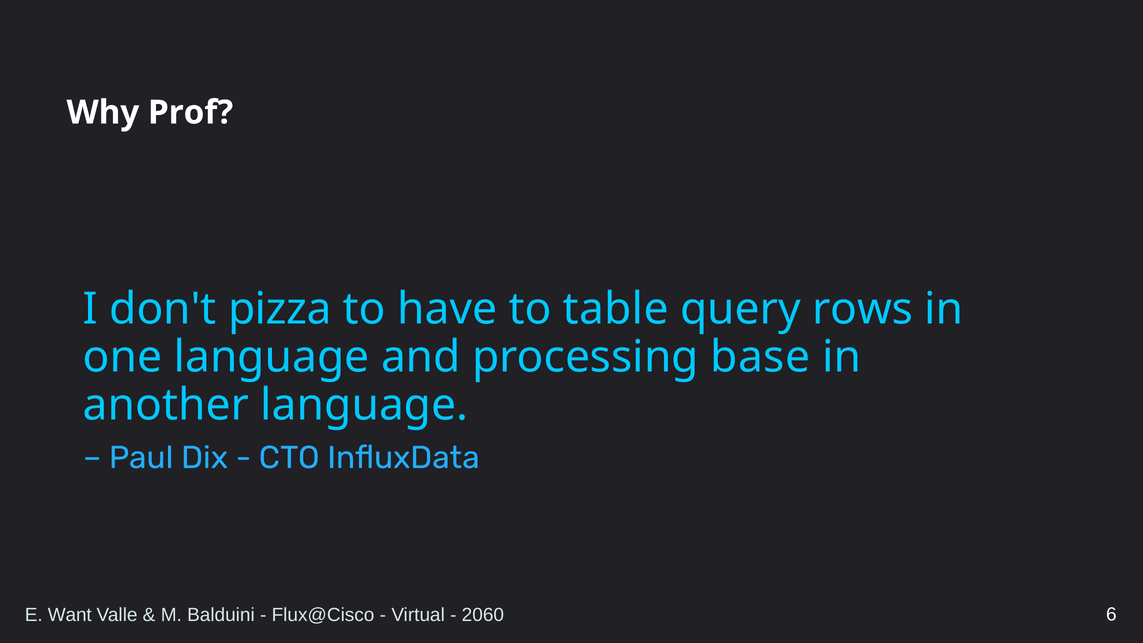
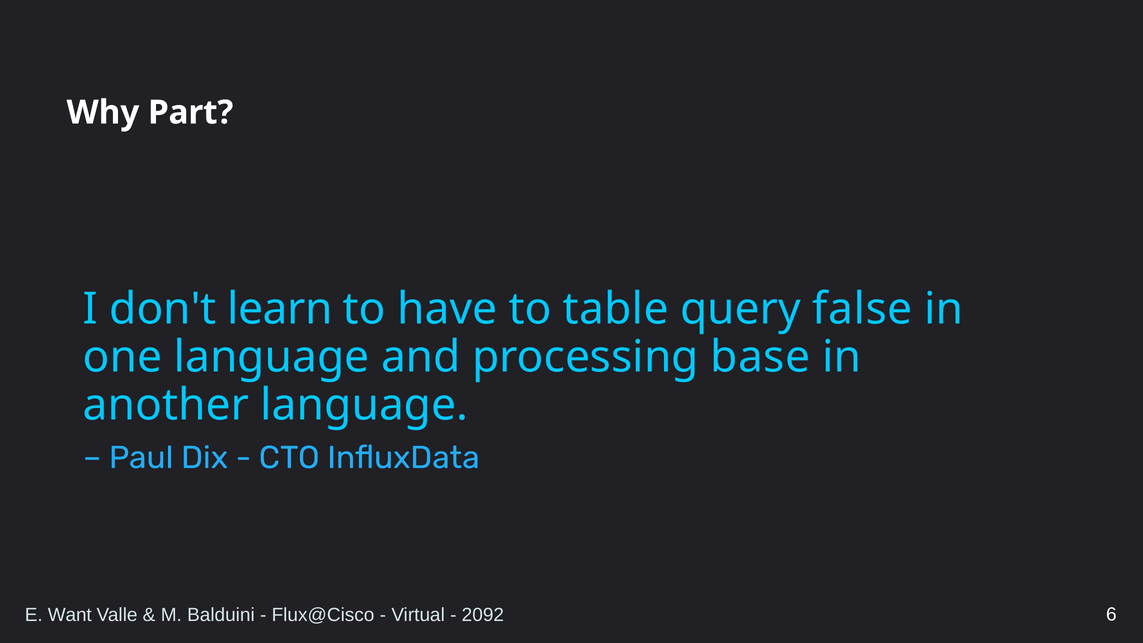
Prof: Prof -> Part
pizza: pizza -> learn
rows: rows -> false
2060: 2060 -> 2092
